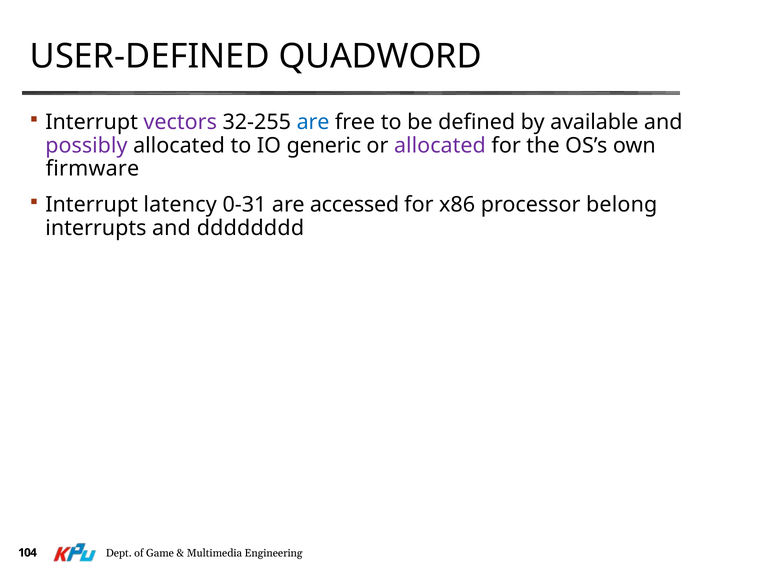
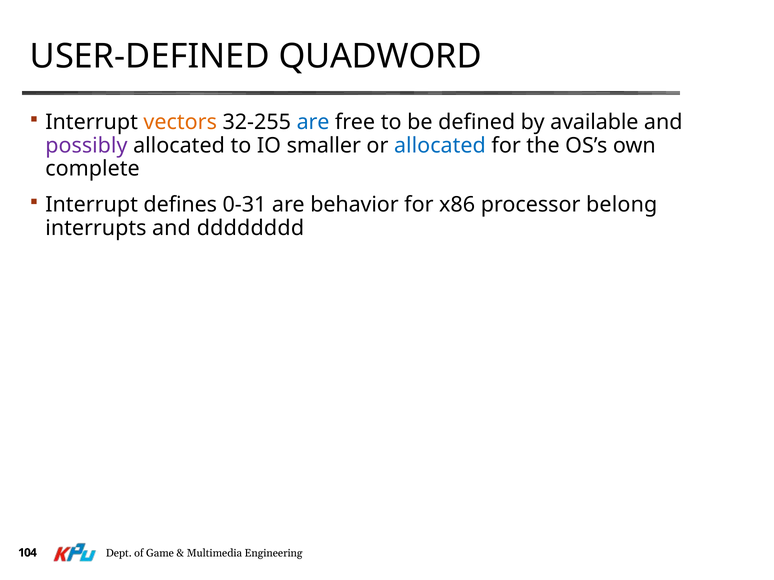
vectors colour: purple -> orange
generic: generic -> smaller
allocated at (440, 146) colour: purple -> blue
firmware: firmware -> complete
latency: latency -> defines
accessed: accessed -> behavior
